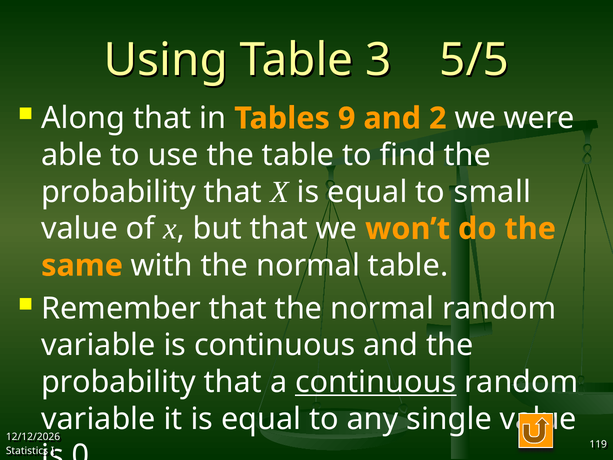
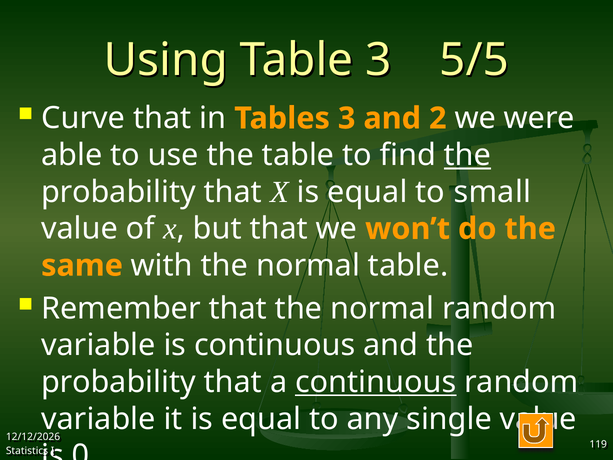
Along: Along -> Curve
Tables 9: 9 -> 3
the at (467, 155) underline: none -> present
